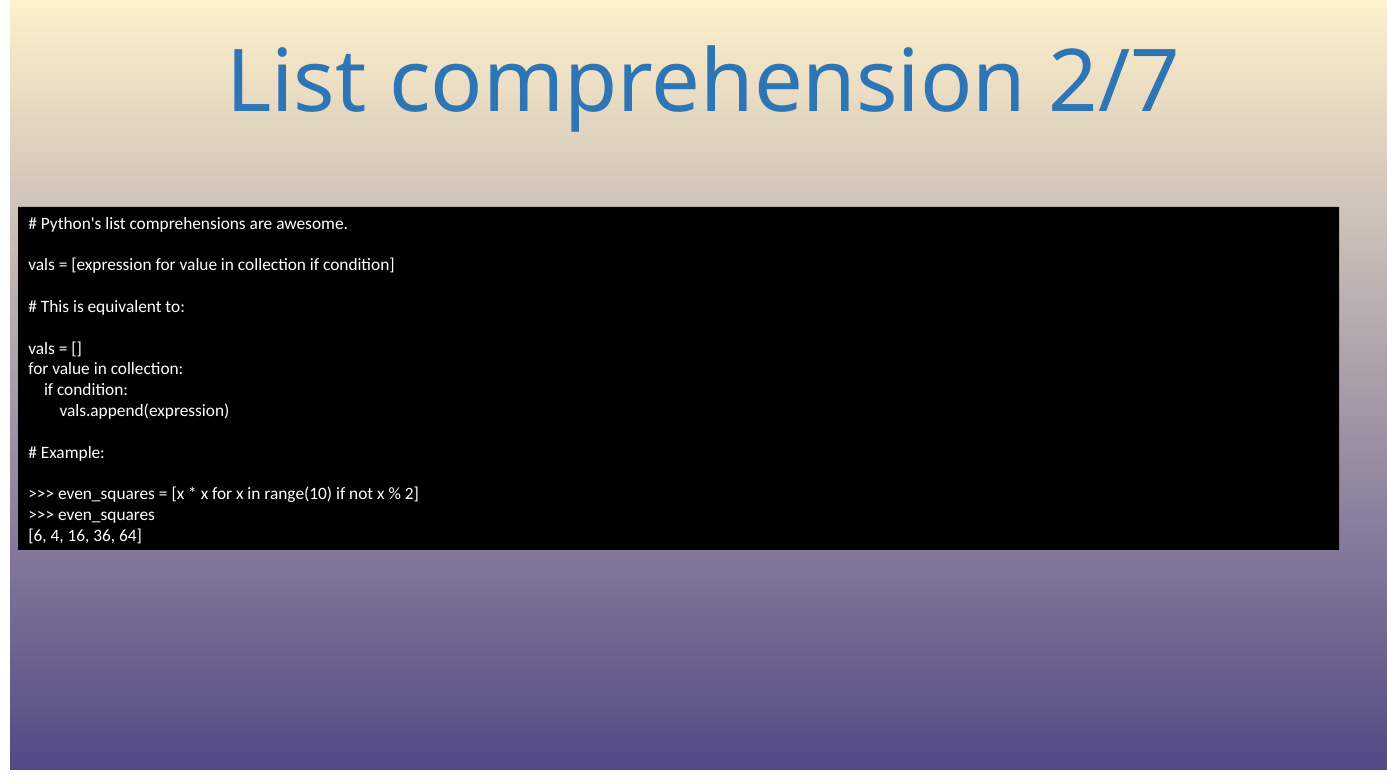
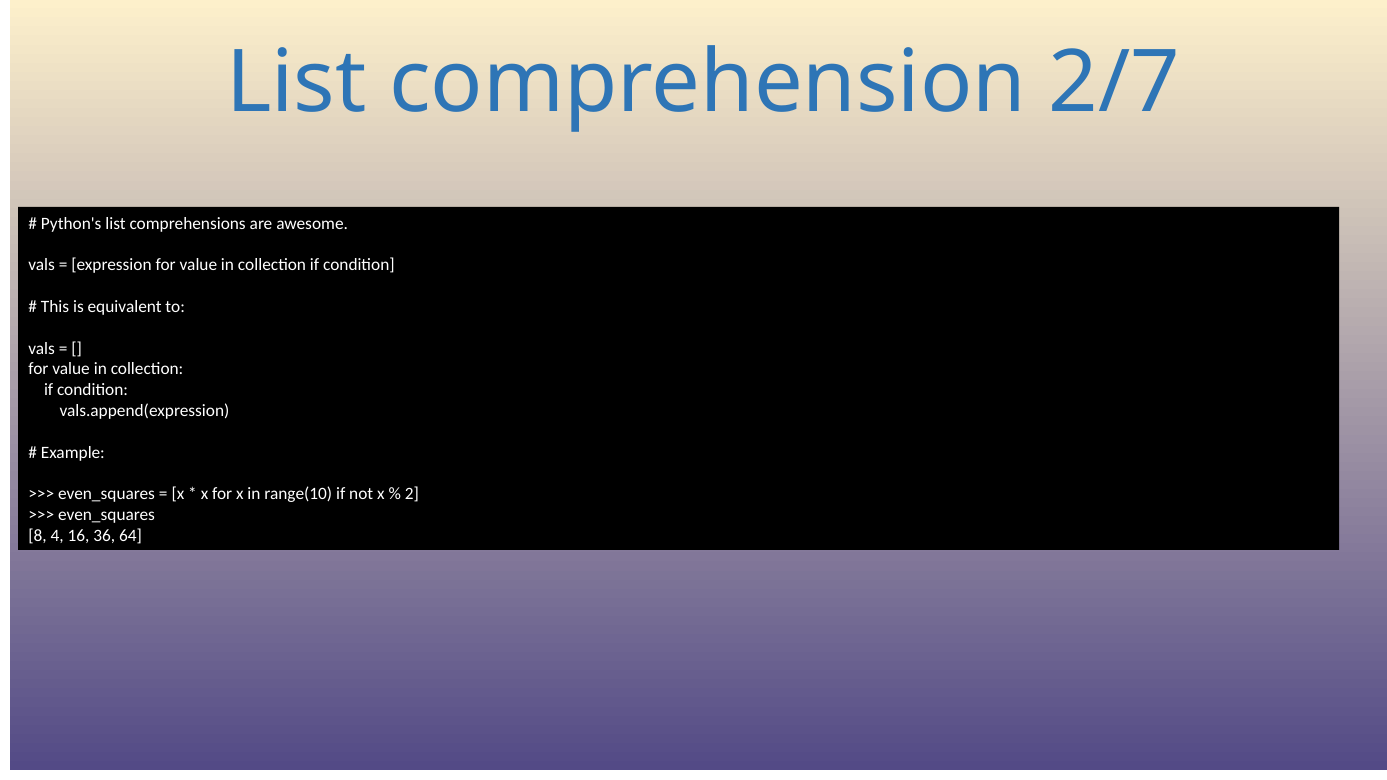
6: 6 -> 8
